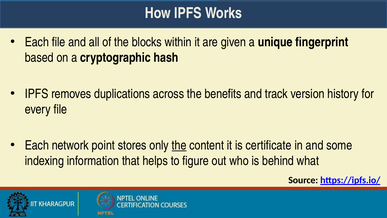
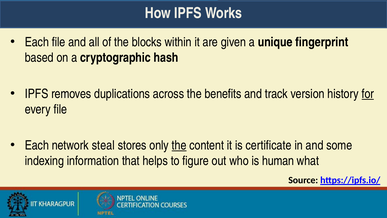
for underline: none -> present
point: point -> steal
behind: behind -> human
